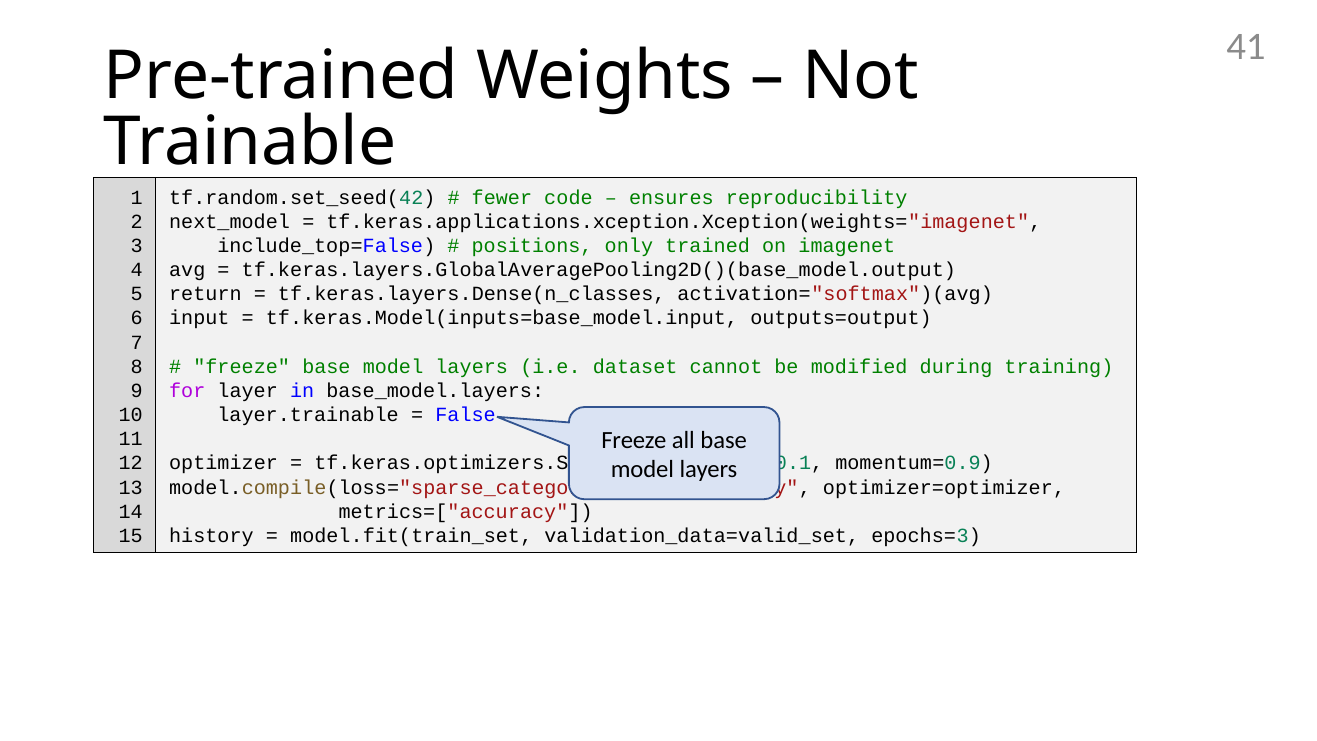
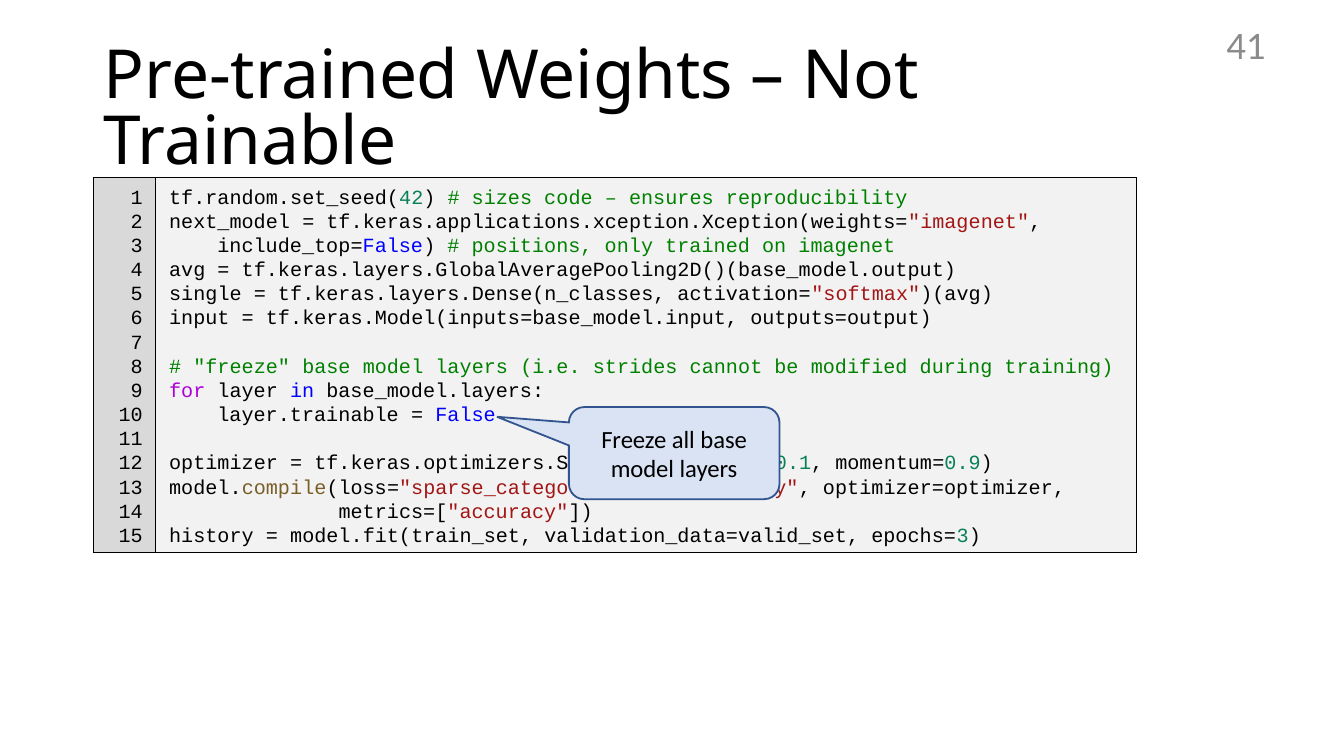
fewer: fewer -> sizes
return: return -> single
dataset: dataset -> strides
